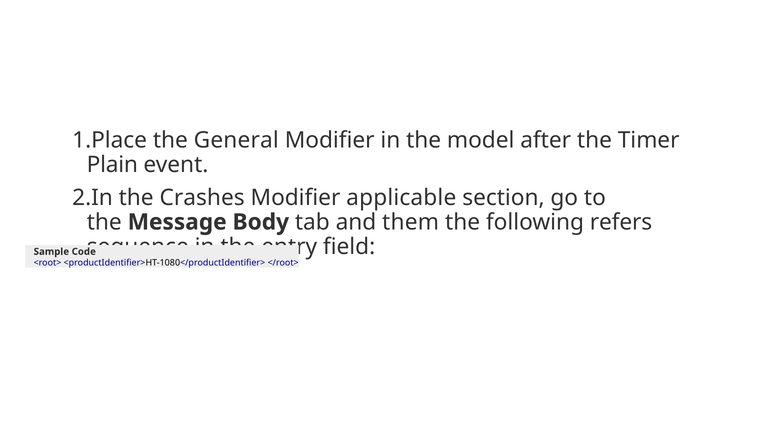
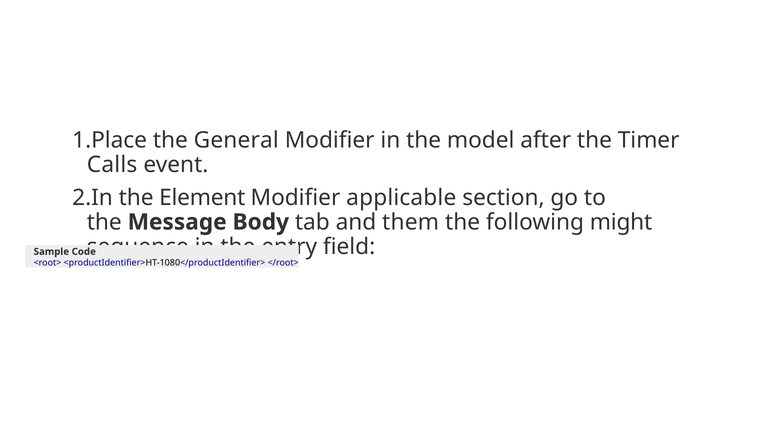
Plain: Plain -> Calls
Crashes: Crashes -> Element
refers: refers -> might
